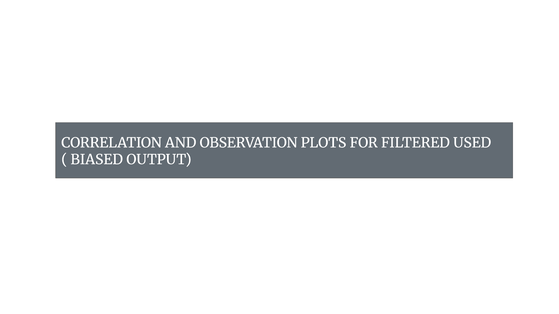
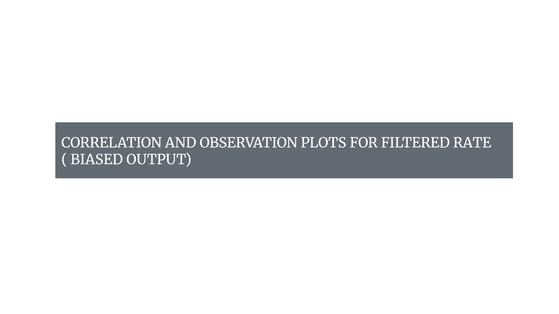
USED: USED -> RATE
